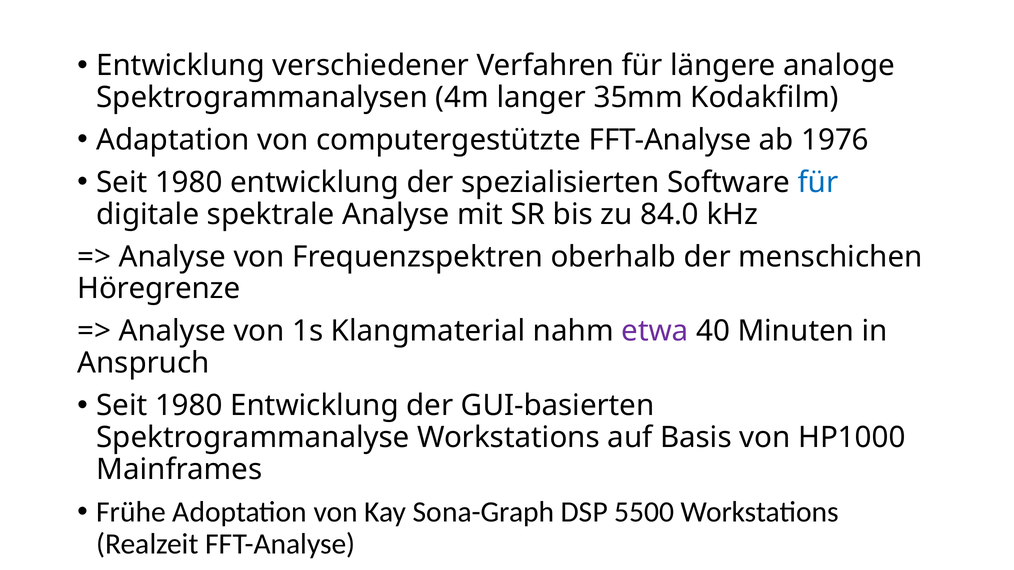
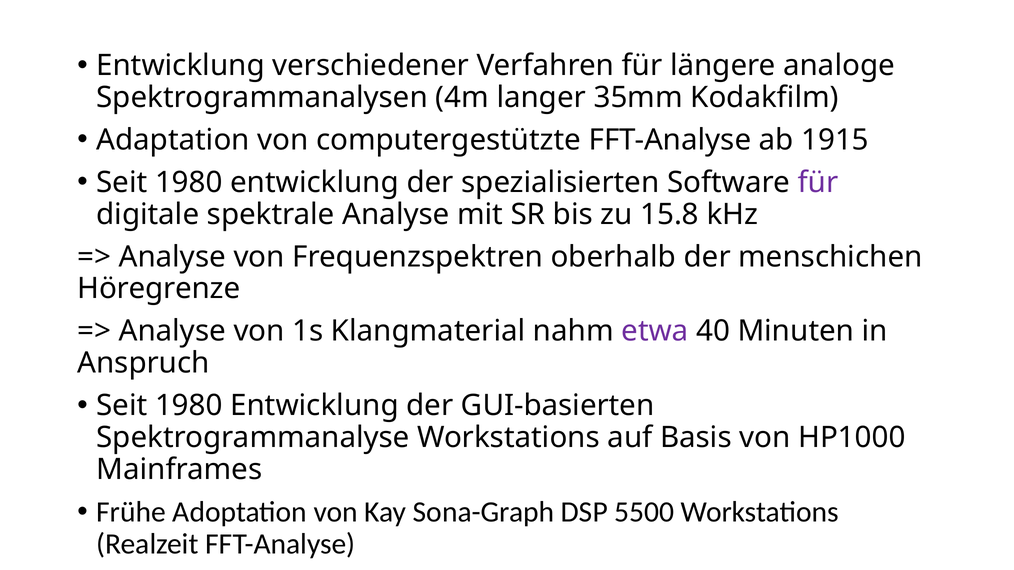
1976: 1976 -> 1915
für at (818, 183) colour: blue -> purple
84.0: 84.0 -> 15.8
